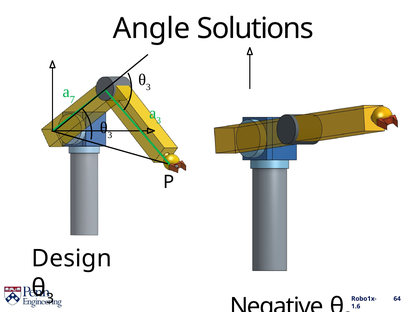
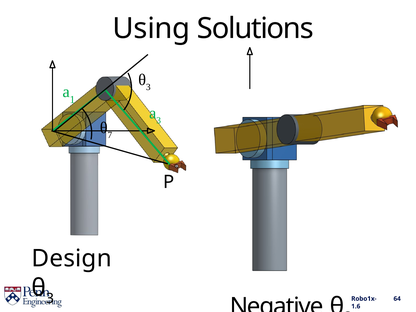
Angle: Angle -> Using
7: 7 -> 1
3 at (110, 135): 3 -> 7
